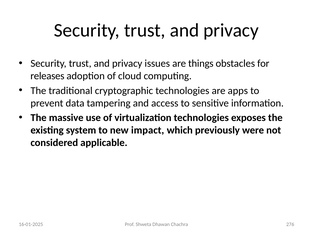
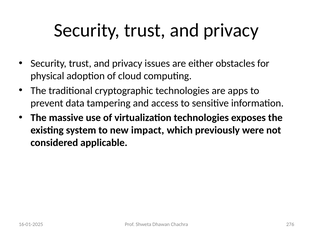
things: things -> either
releases: releases -> physical
